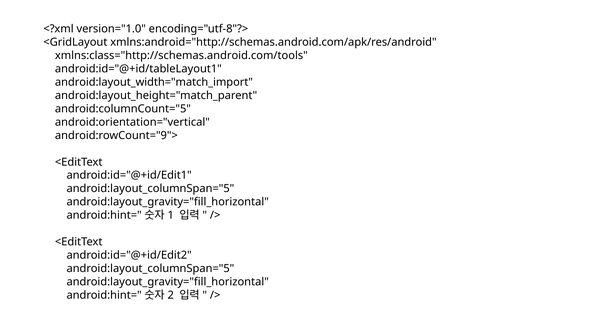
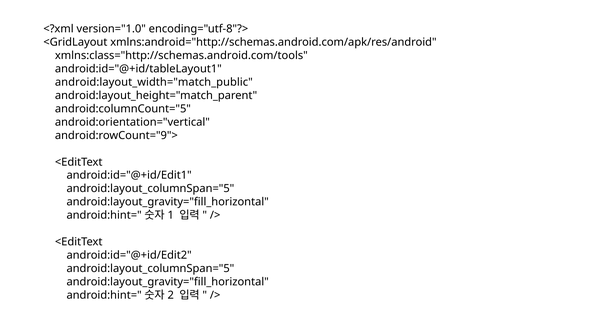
android:layout_width="match_import: android:layout_width="match_import -> android:layout_width="match_public
